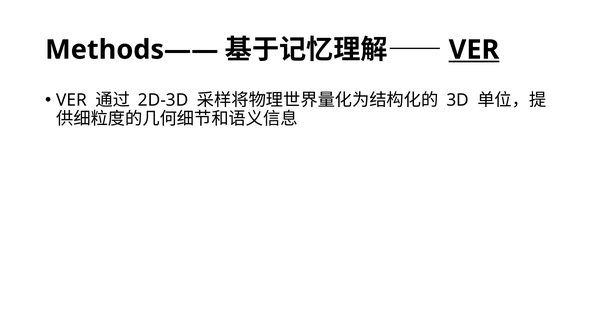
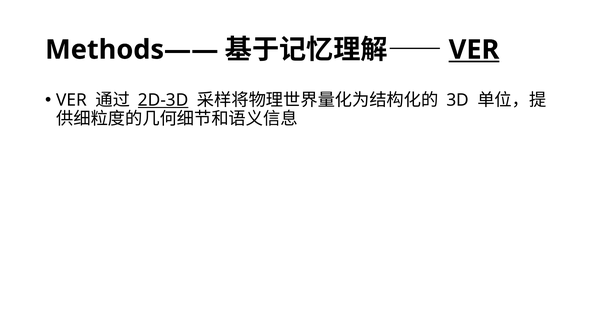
2D-3D underline: none -> present
